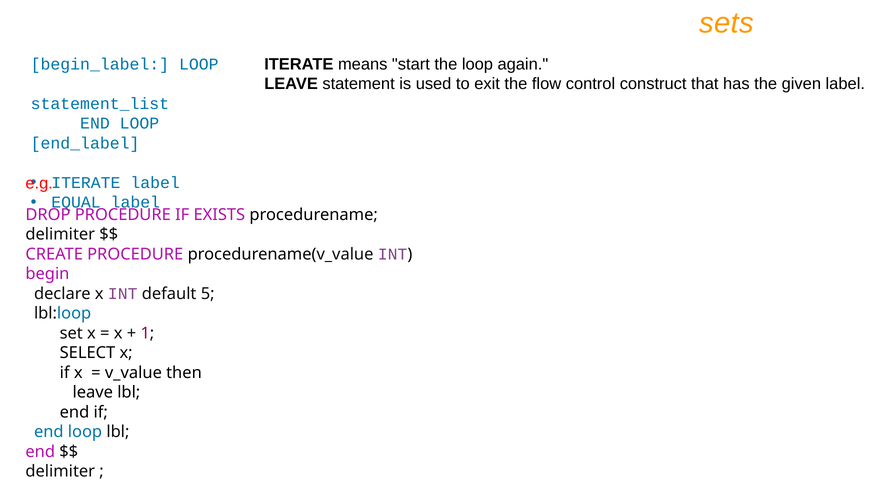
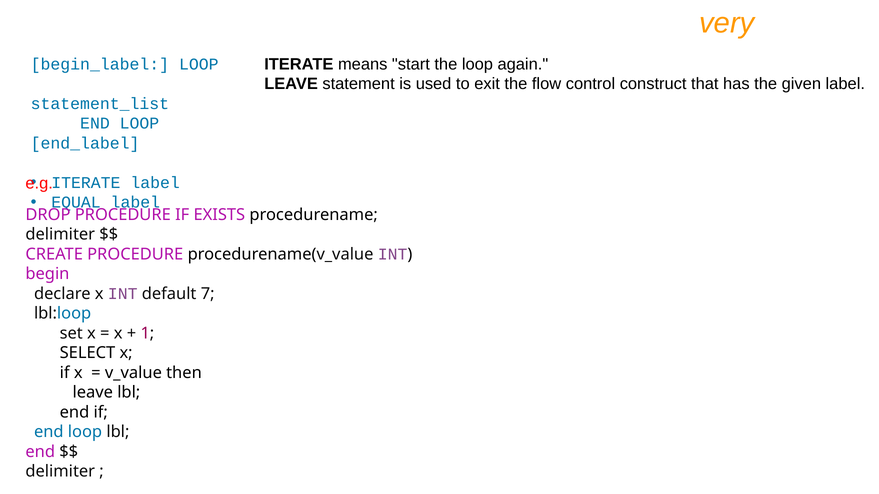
sets: sets -> very
5: 5 -> 7
